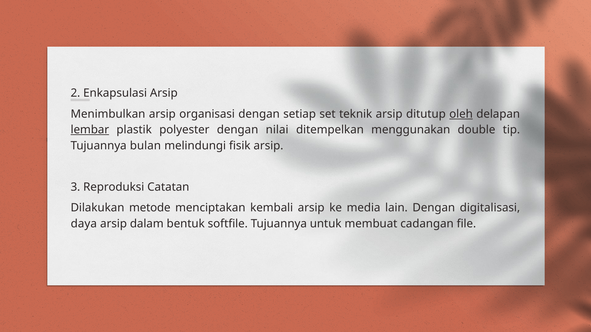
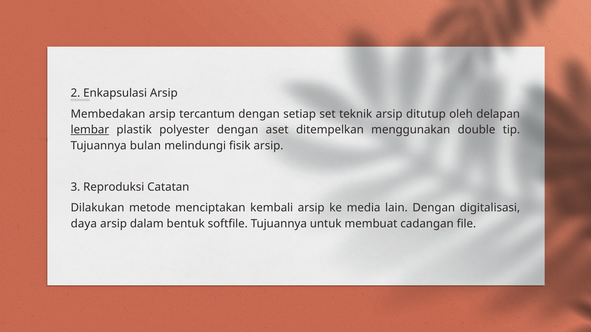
Menimbulkan: Menimbulkan -> Membedakan
organisasi: organisasi -> tercantum
oleh underline: present -> none
nilai: nilai -> aset
